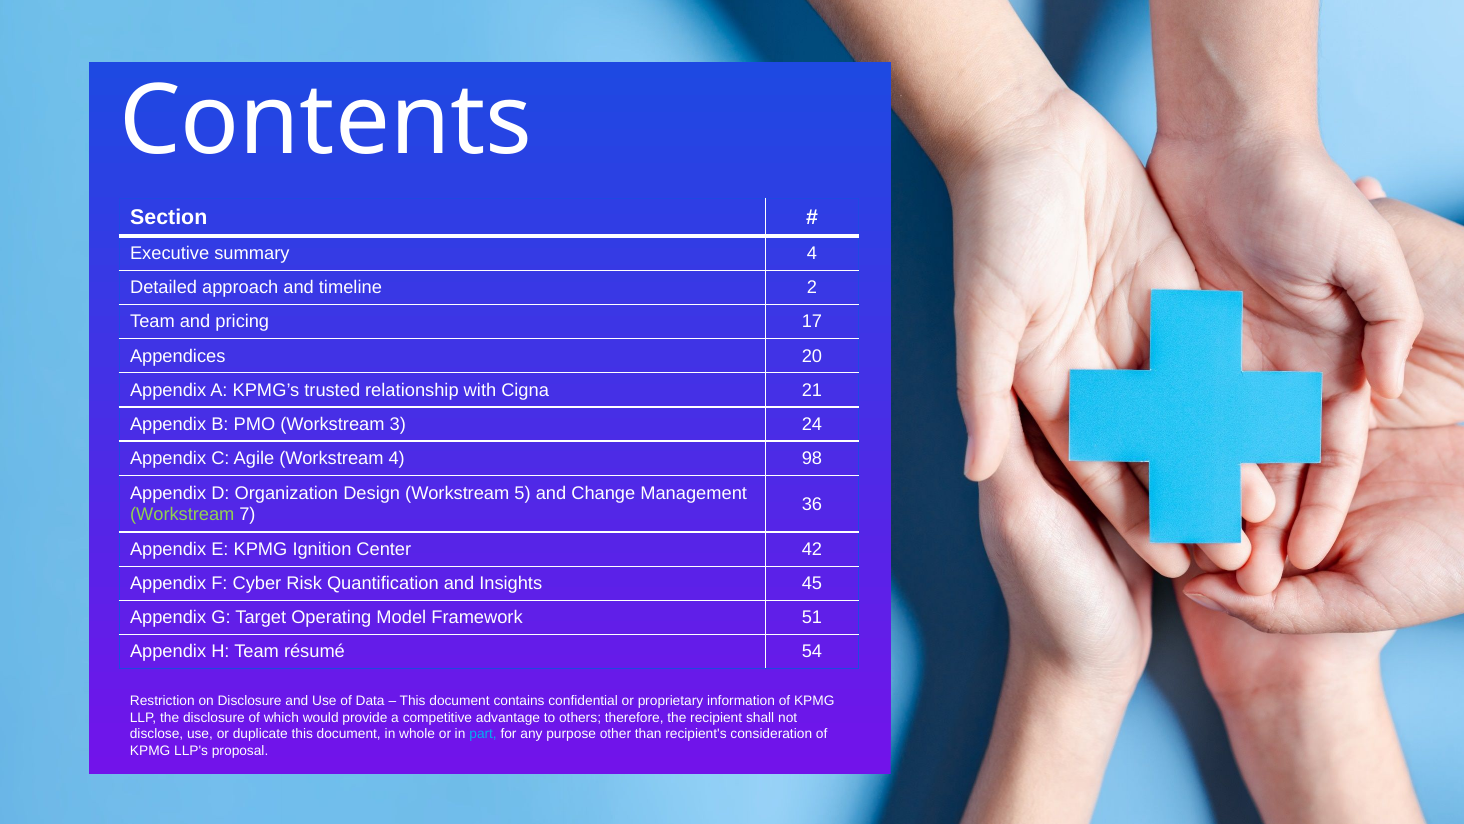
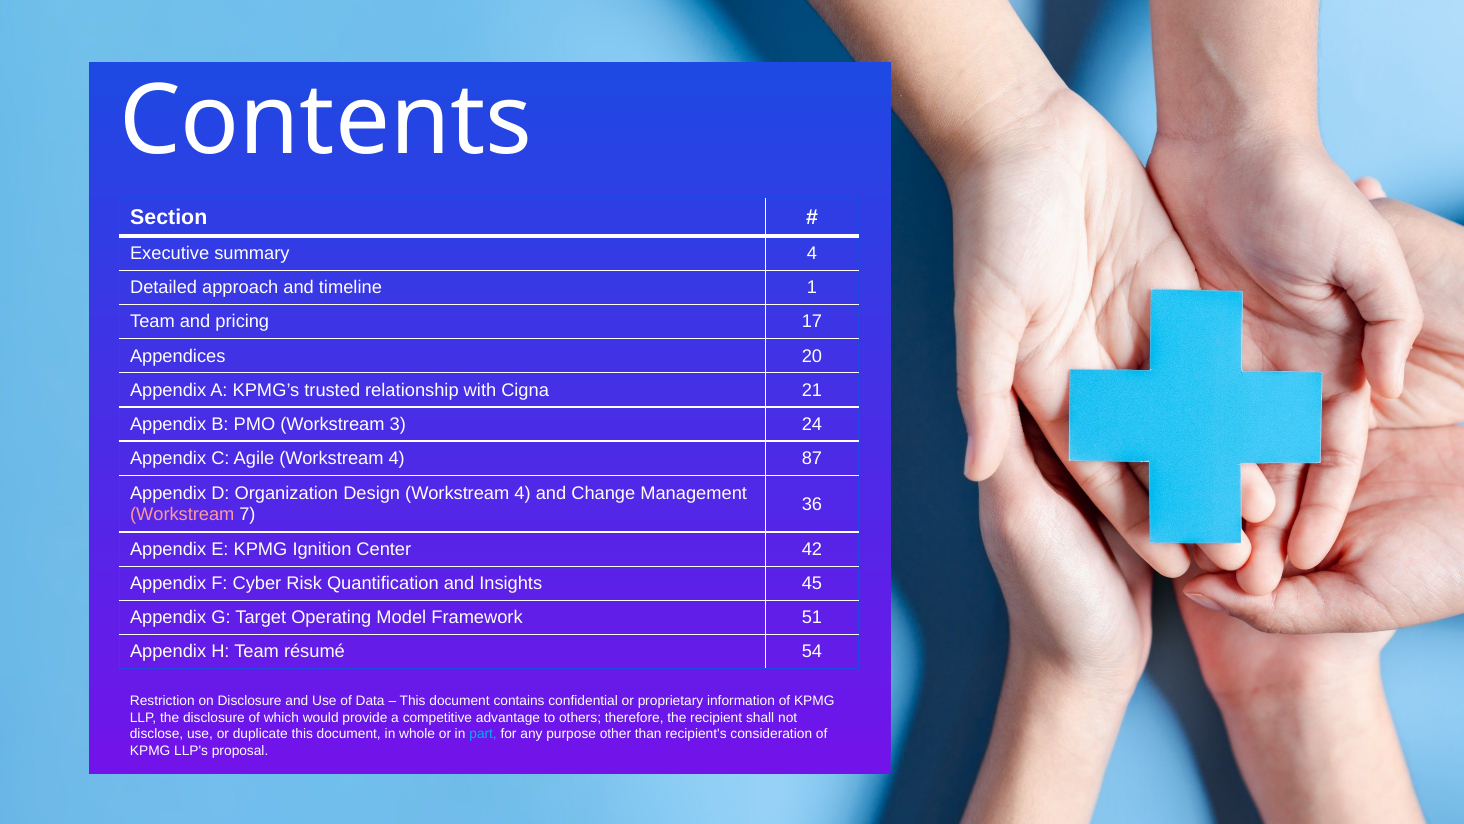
2: 2 -> 1
98: 98 -> 87
Design Workstream 5: 5 -> 4
Workstream at (182, 514) colour: light green -> pink
